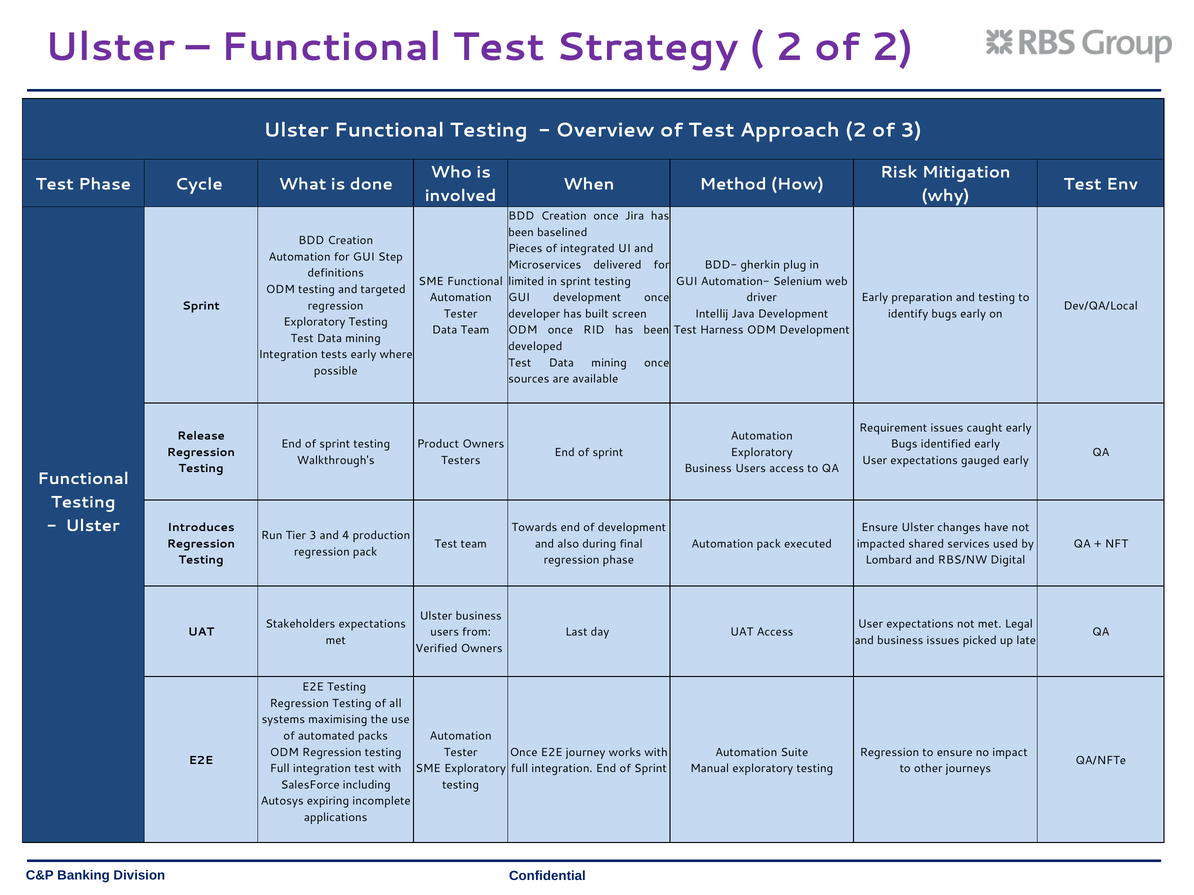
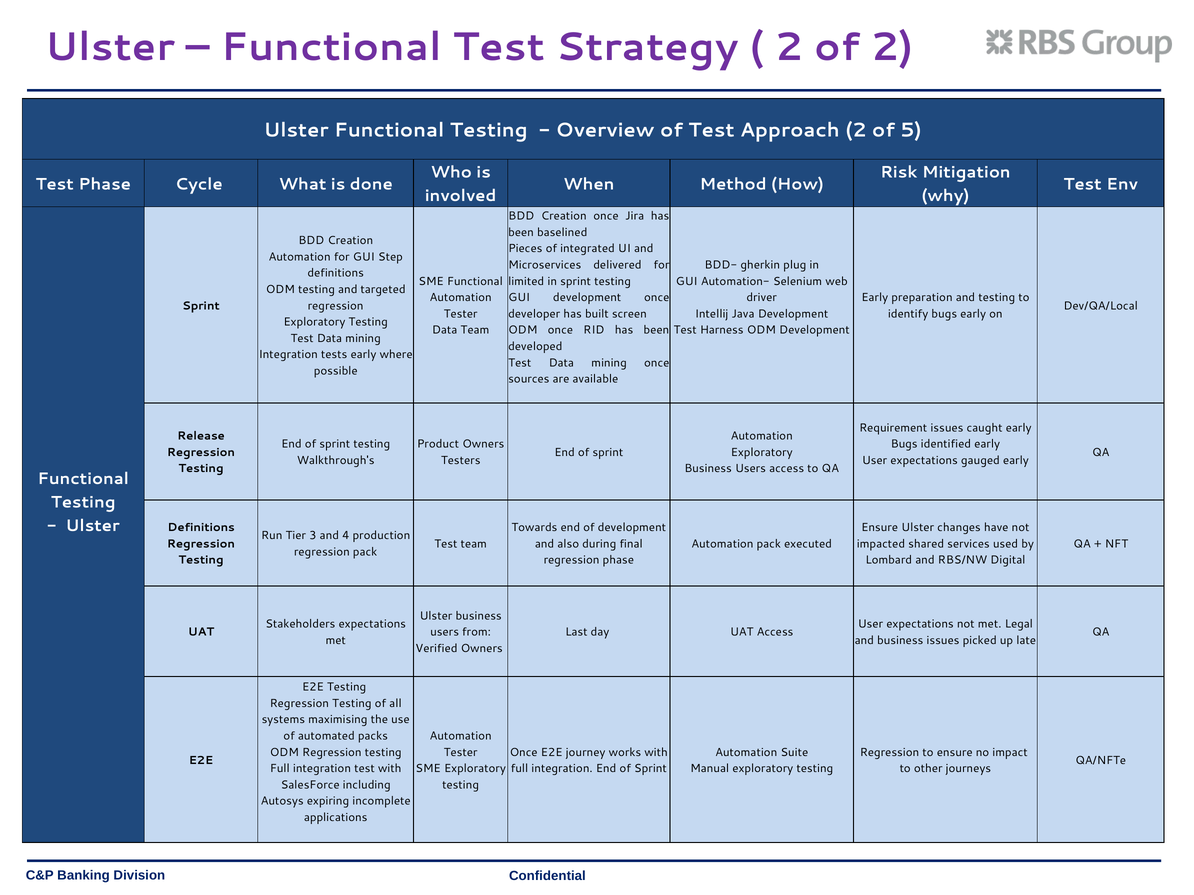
of 3: 3 -> 5
Introduces at (201, 528): Introduces -> Definitions
